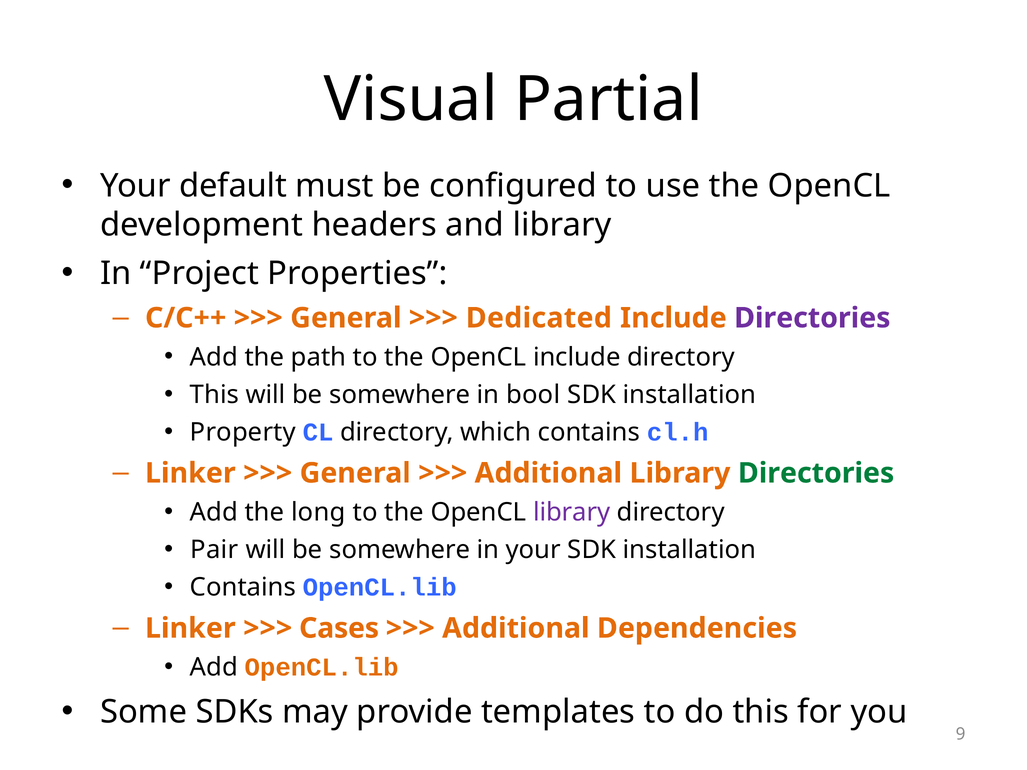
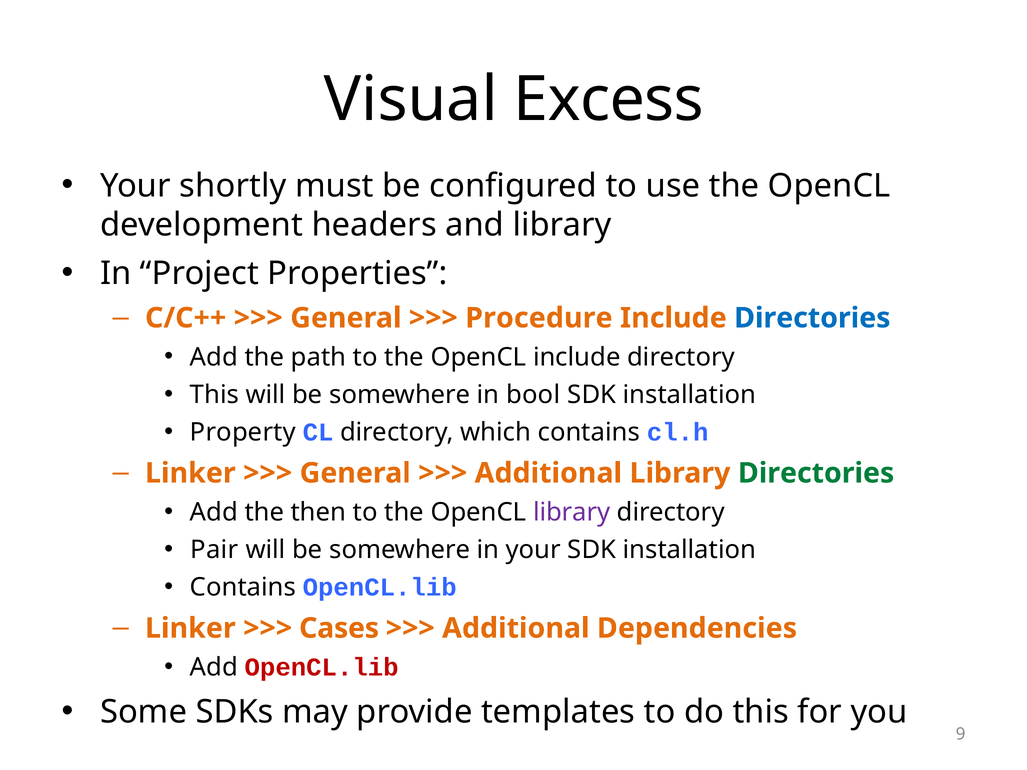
Partial: Partial -> Excess
default: default -> shortly
Dedicated: Dedicated -> Procedure
Directories at (812, 318) colour: purple -> blue
long: long -> then
OpenCL.lib at (322, 668) colour: orange -> red
